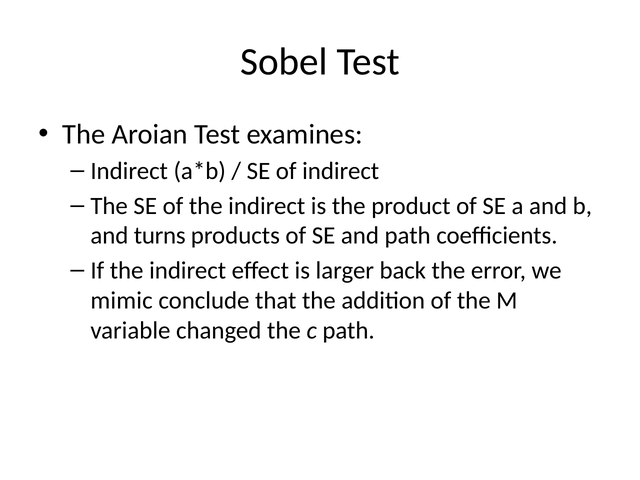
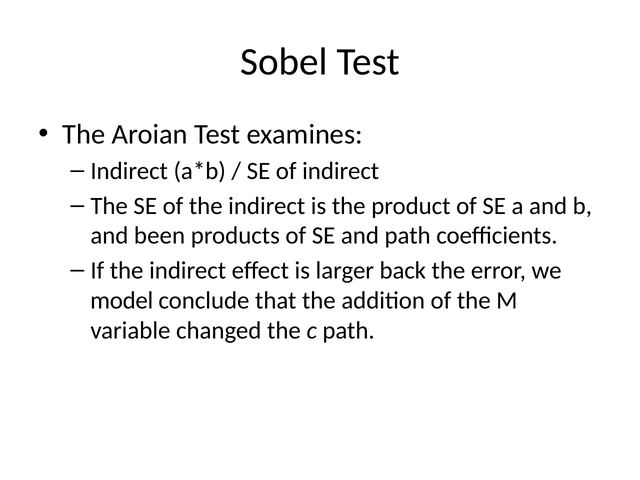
turns: turns -> been
mimic: mimic -> model
